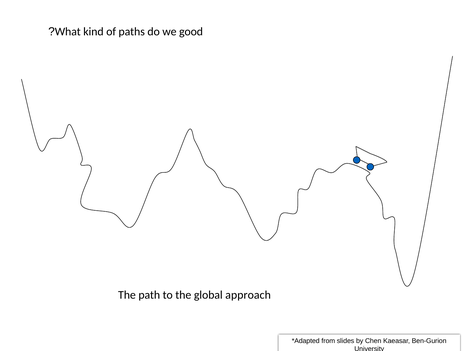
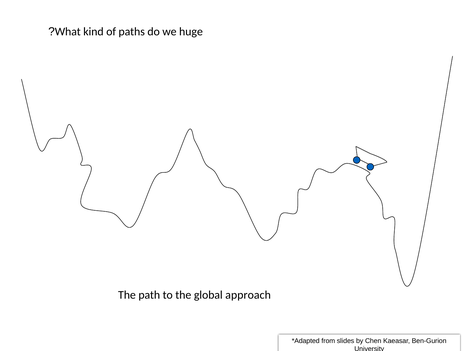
good: good -> huge
